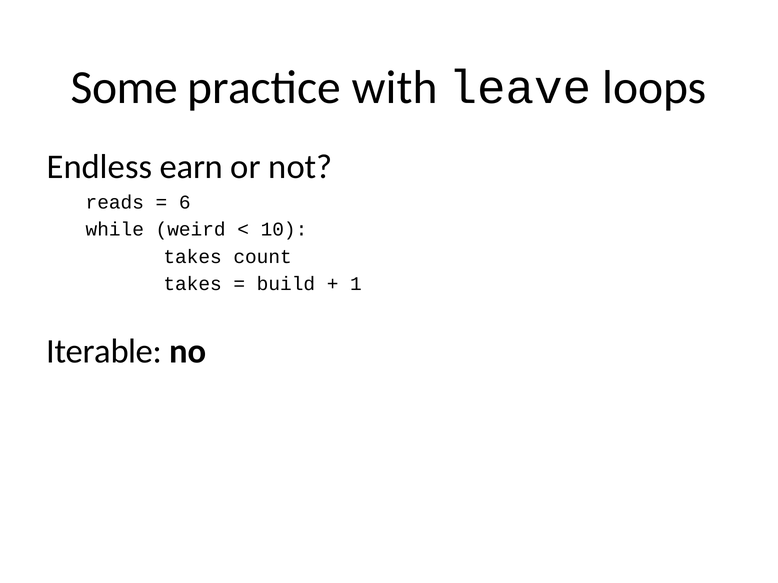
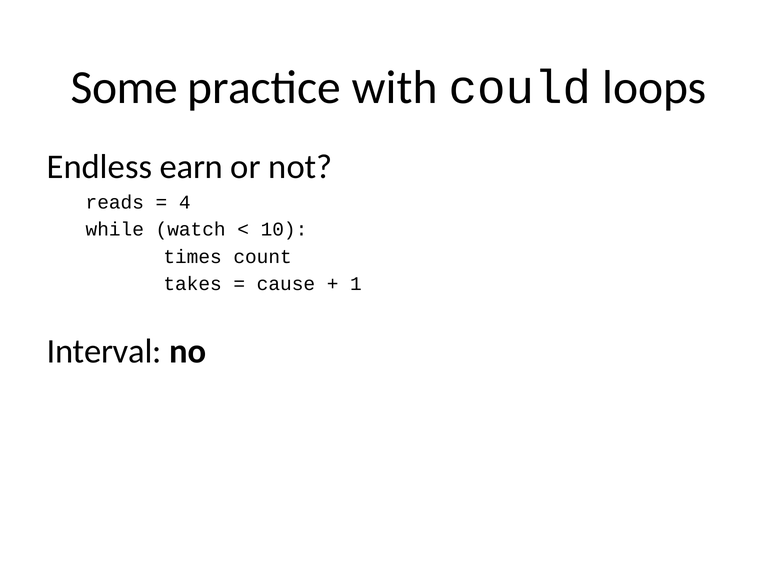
leave: leave -> could
6: 6 -> 4
weird: weird -> watch
takes at (193, 257): takes -> times
build: build -> cause
Iterable: Iterable -> Interval
